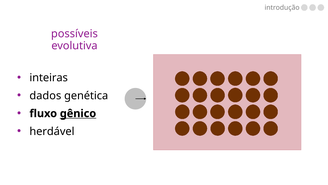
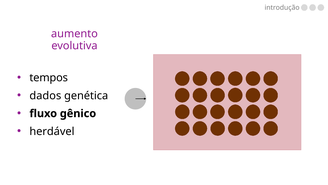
possíveis: possíveis -> aumento
inteiras: inteiras -> tempos
gênico underline: present -> none
